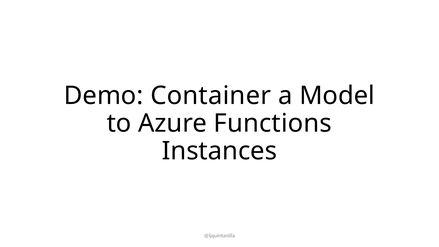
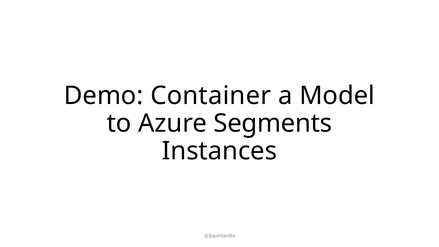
Functions: Functions -> Segments
